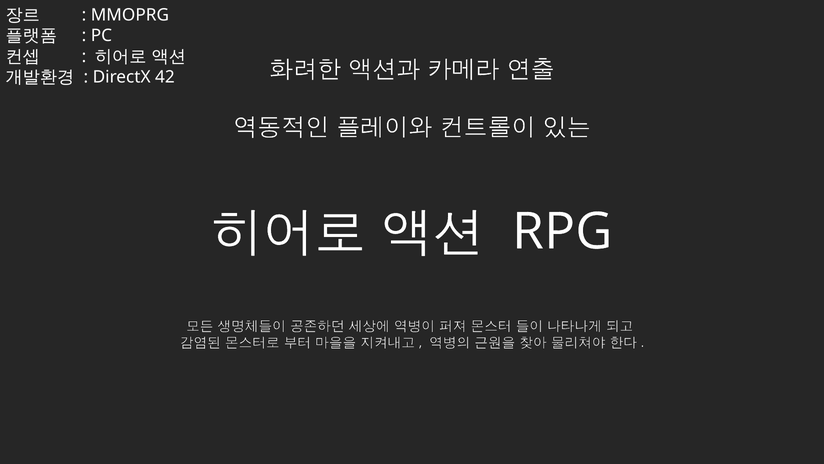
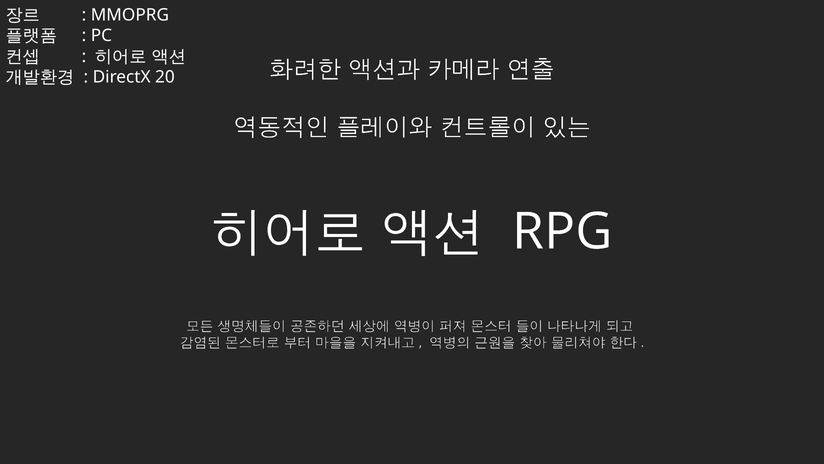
42: 42 -> 20
